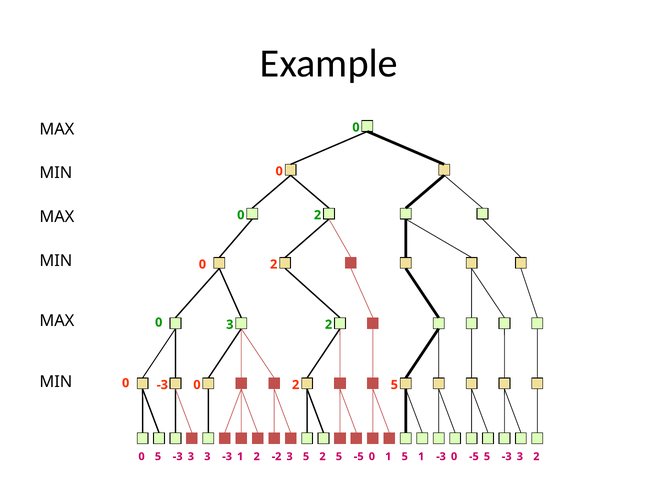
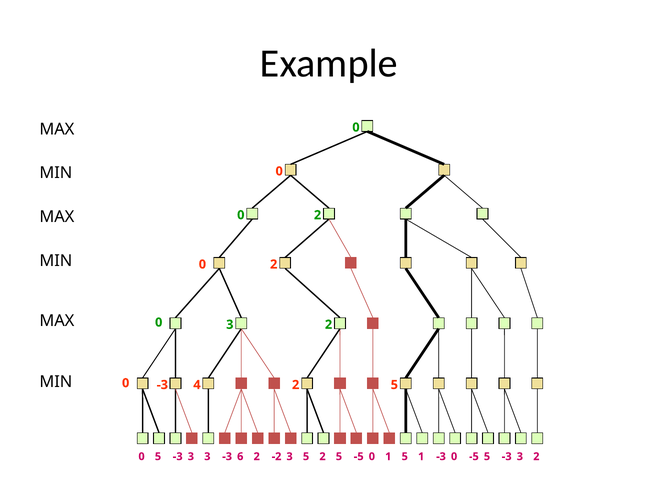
-3 0: 0 -> 4
-3 1: 1 -> 6
